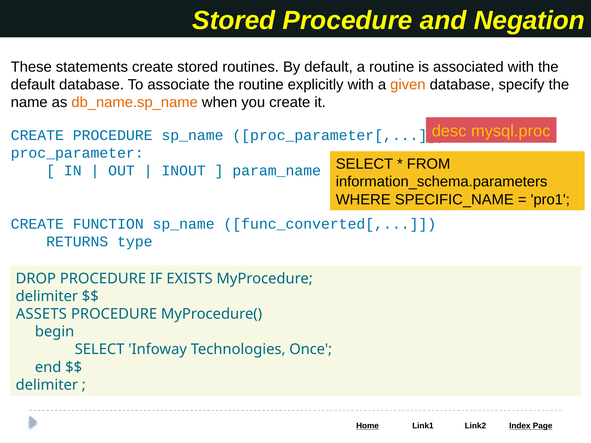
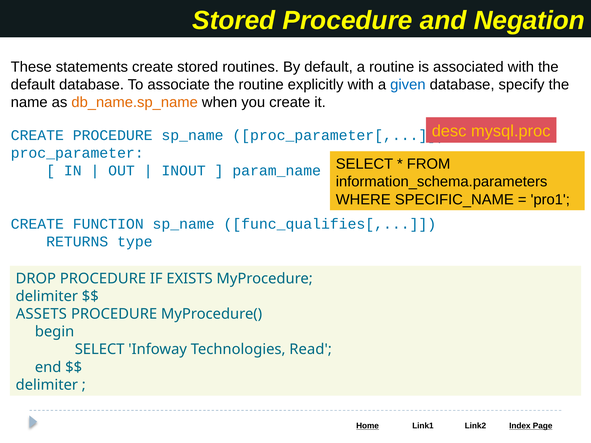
given colour: orange -> blue
func_converted[: func_converted[ -> func_qualifies[
Once: Once -> Read
